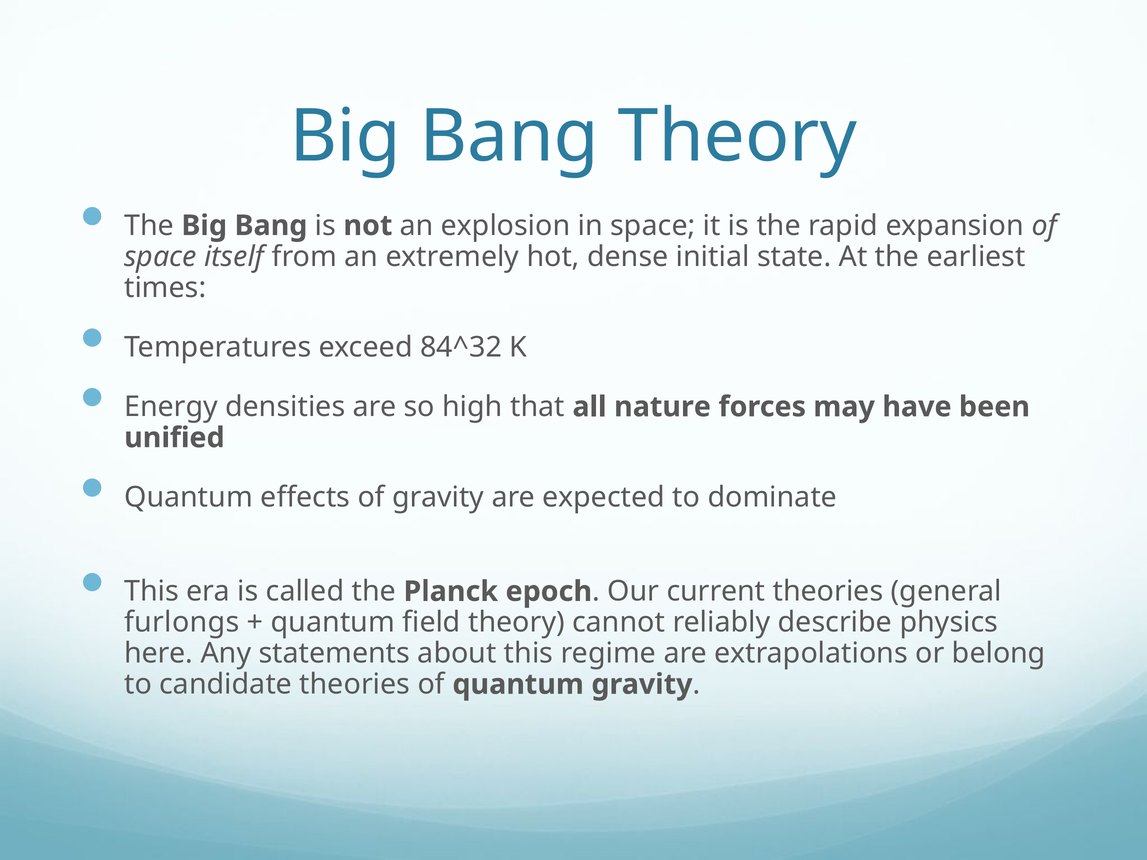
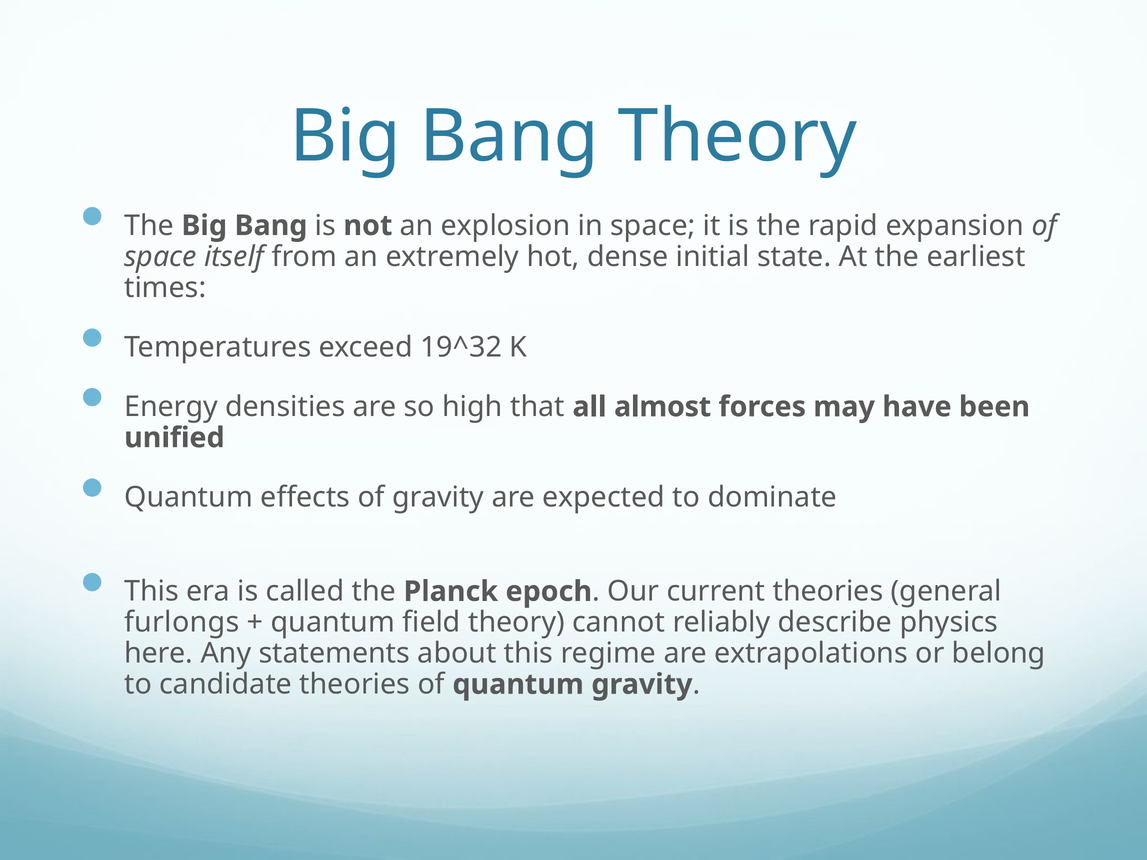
84^32: 84^32 -> 19^32
nature: nature -> almost
